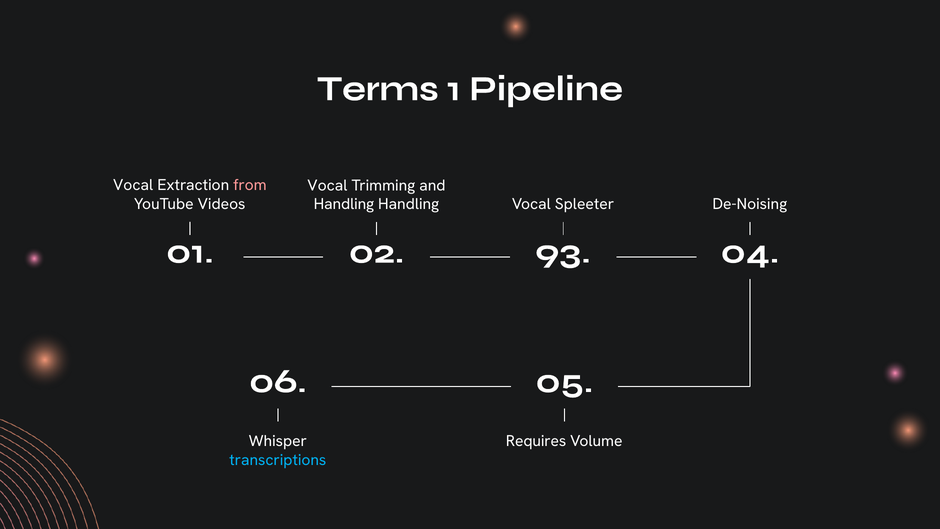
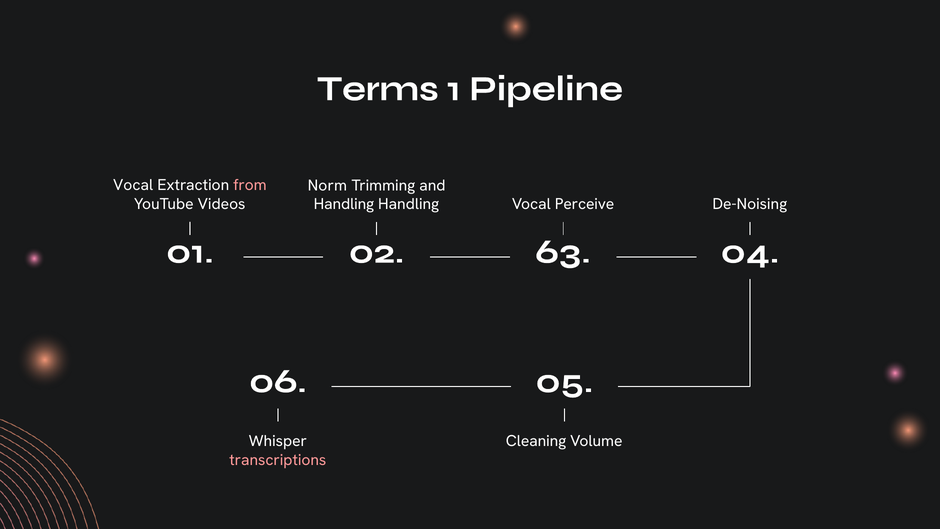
Vocal at (327, 185): Vocal -> Norm
Spleeter: Spleeter -> Perceive
93: 93 -> 63
Requires: Requires -> Cleaning
transcriptions colour: light blue -> pink
